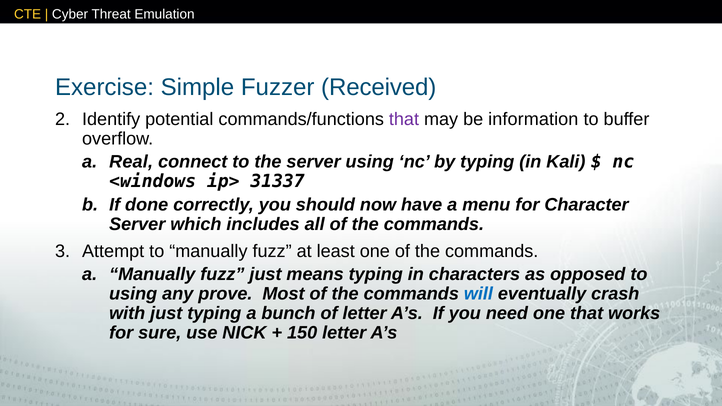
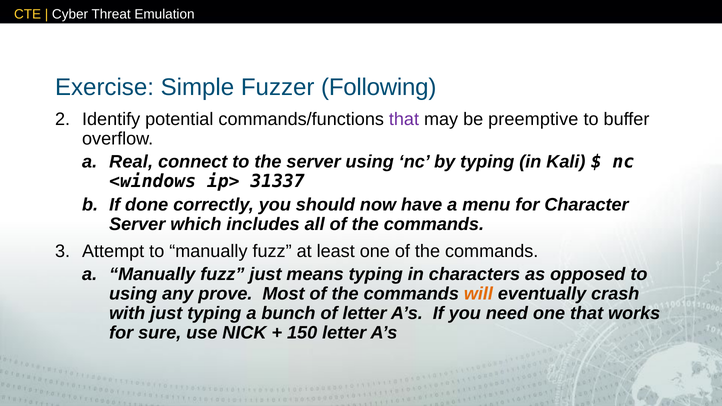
Received: Received -> Following
information: information -> preemptive
will colour: blue -> orange
